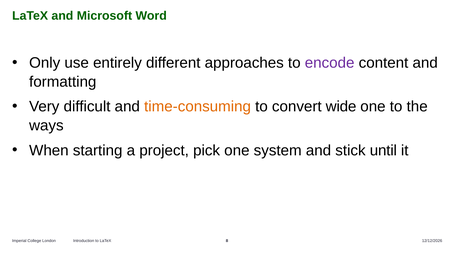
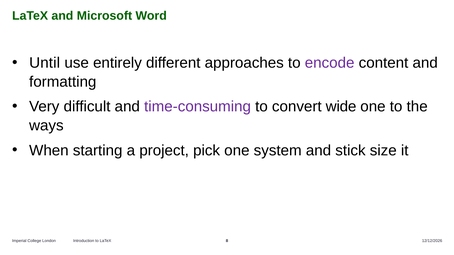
Only: Only -> Until
time-consuming colour: orange -> purple
until: until -> size
